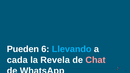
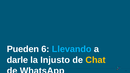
cada: cada -> darle
Revela: Revela -> Injusto
Chat colour: pink -> yellow
